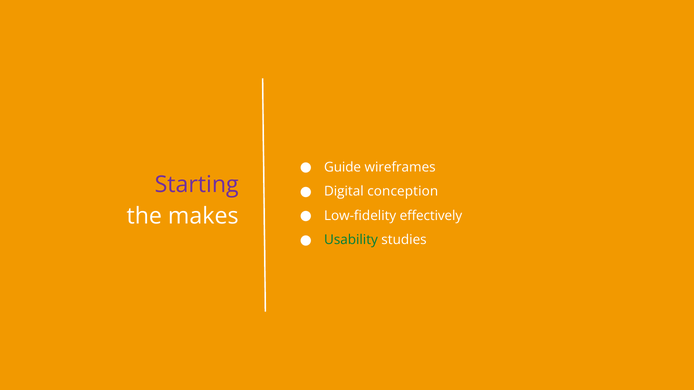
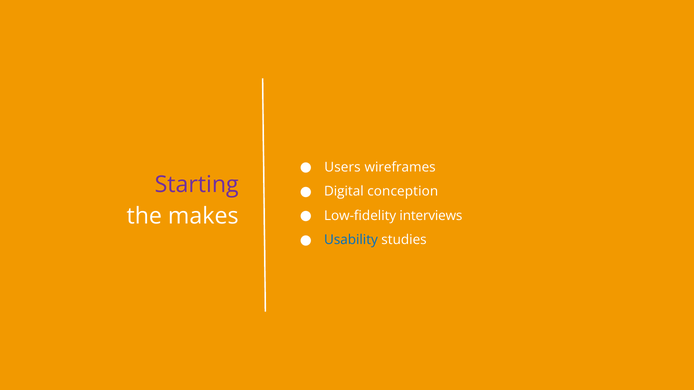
Guide: Guide -> Users
effectively: effectively -> interviews
Usability colour: green -> blue
